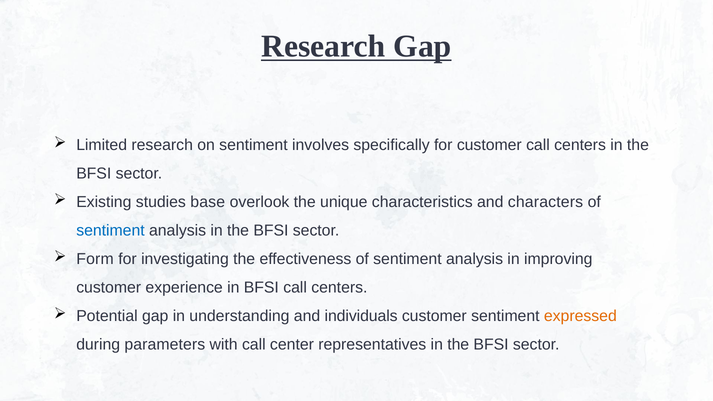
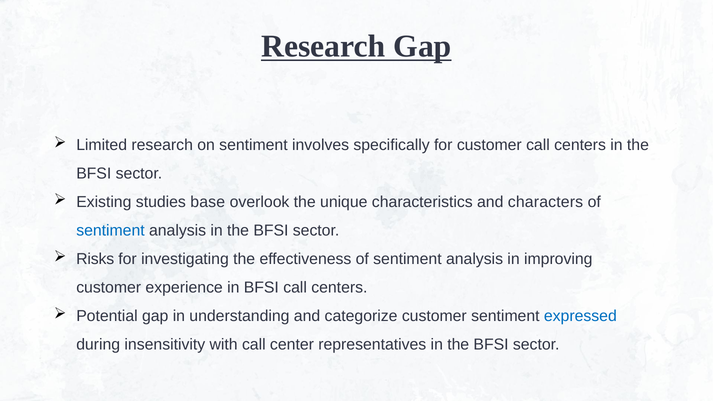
Form: Form -> Risks
individuals: individuals -> categorize
expressed colour: orange -> blue
parameters: parameters -> insensitivity
